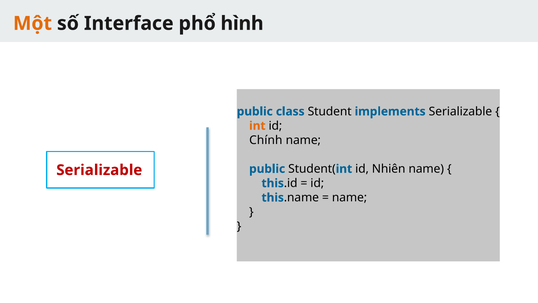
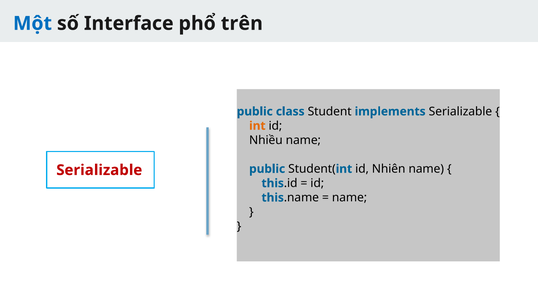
Một colour: orange -> blue
hình: hình -> trên
Chính: Chính -> Nhiều
